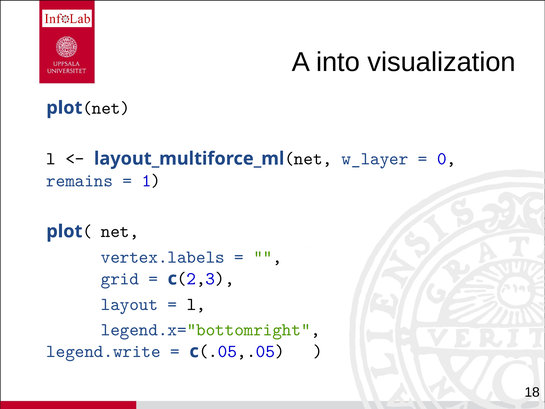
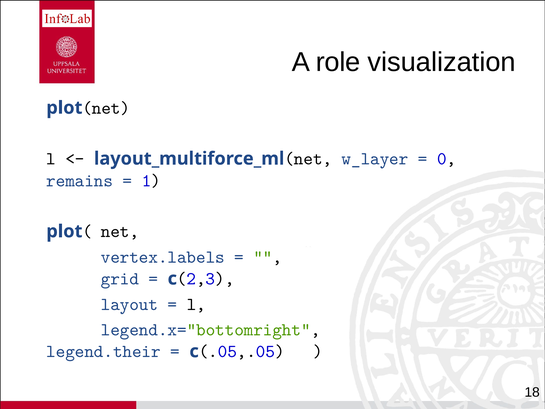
into: into -> role
legend.write: legend.write -> legend.their
